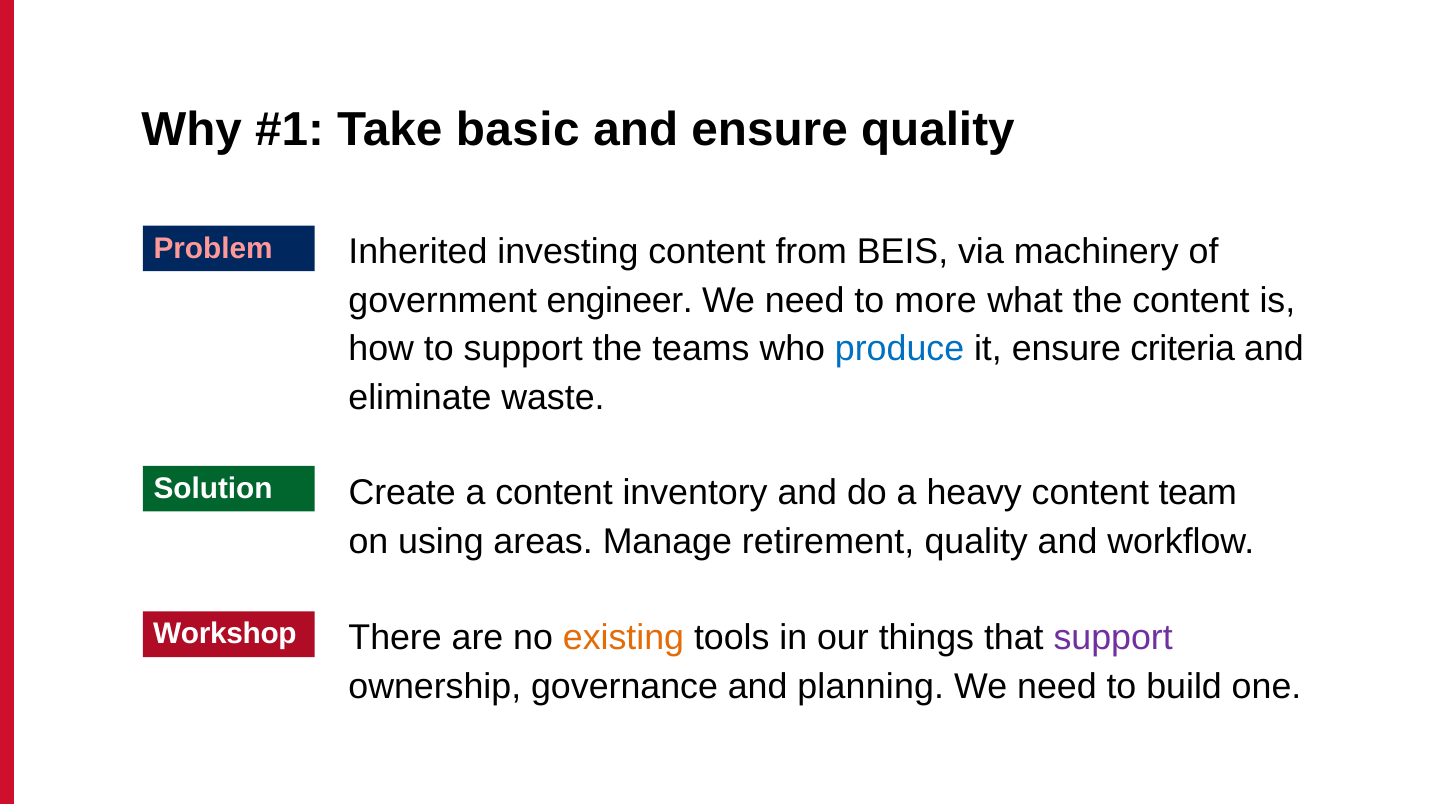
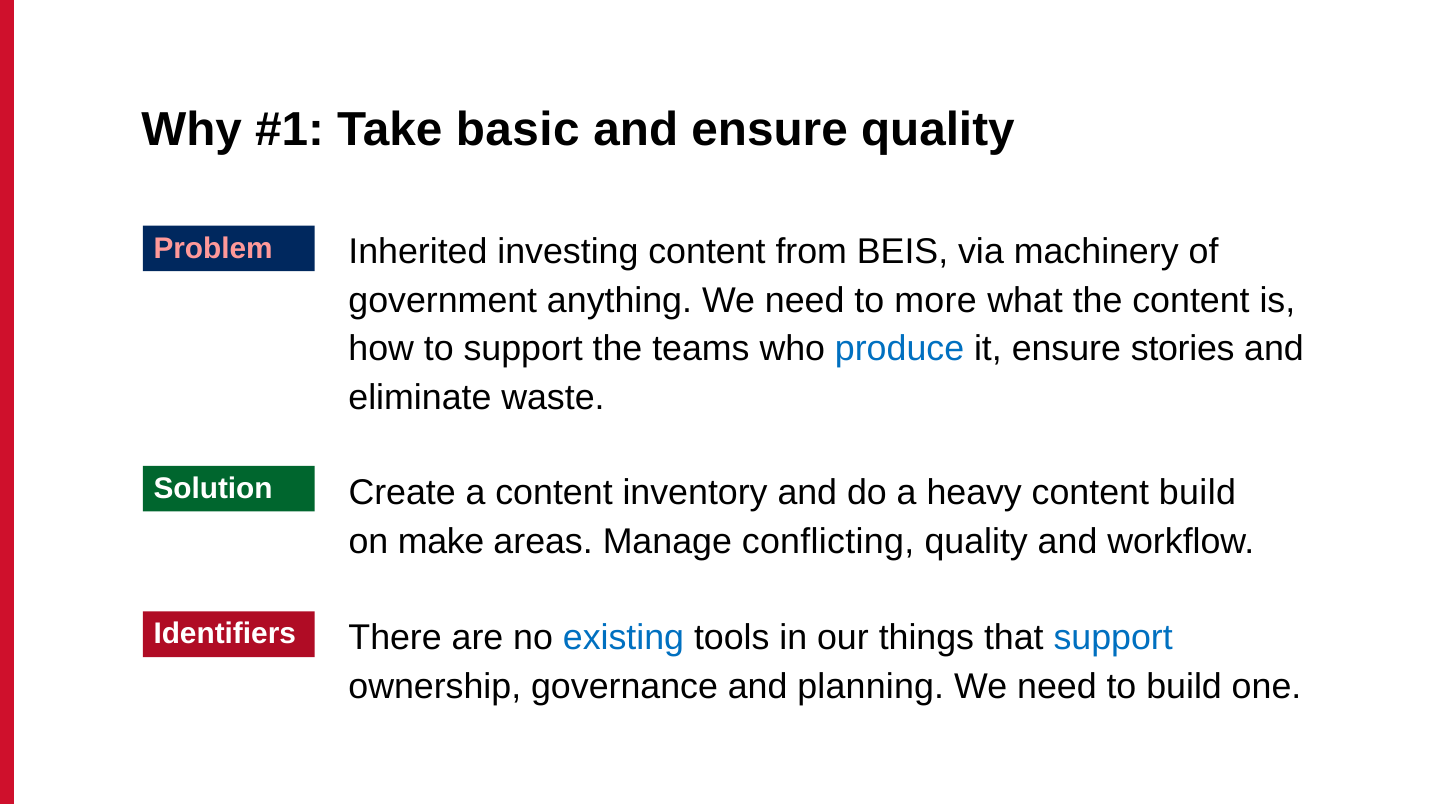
engineer: engineer -> anything
criteria: criteria -> stories
content team: team -> build
using: using -> make
retirement: retirement -> conflicting
Workshop: Workshop -> Identifiers
existing colour: orange -> blue
support at (1113, 638) colour: purple -> blue
